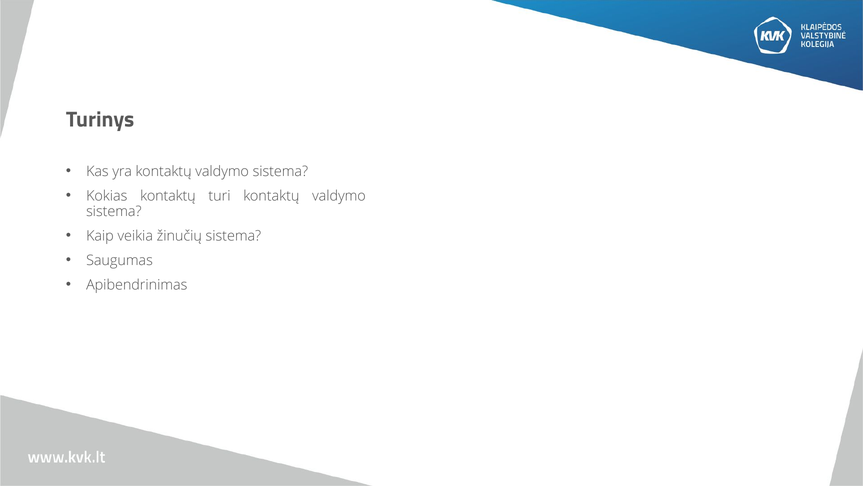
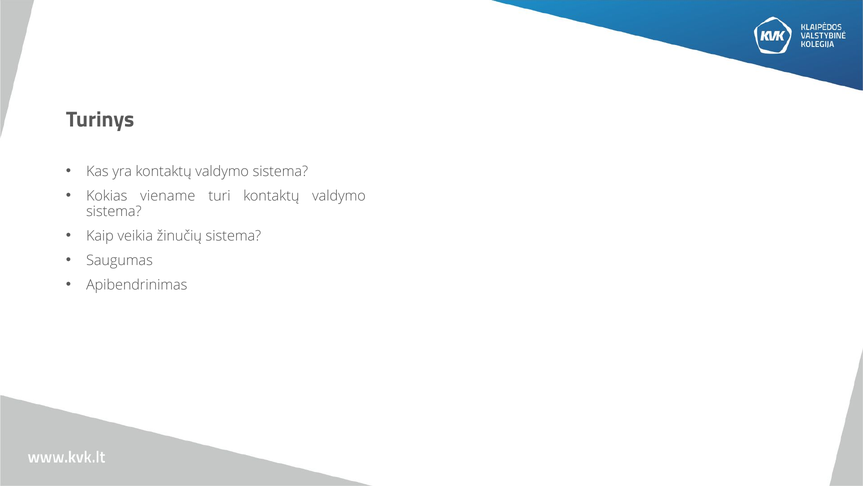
Kokias kontaktų: kontaktų -> viename
